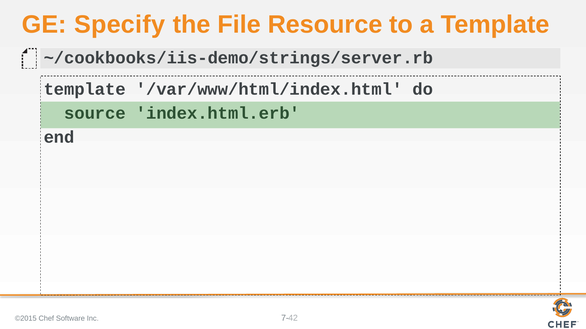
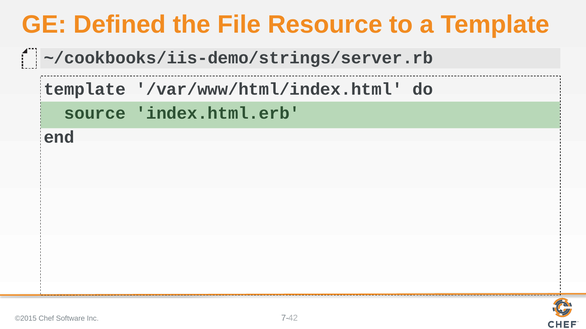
Specify: Specify -> Defined
